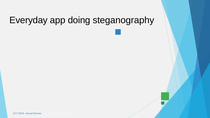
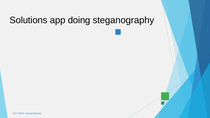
Everyday: Everyday -> Solutions
